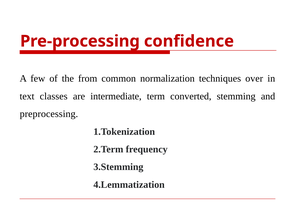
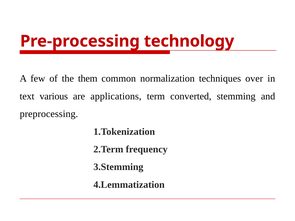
confidence: confidence -> technology
from: from -> them
classes: classes -> various
intermediate: intermediate -> applications
